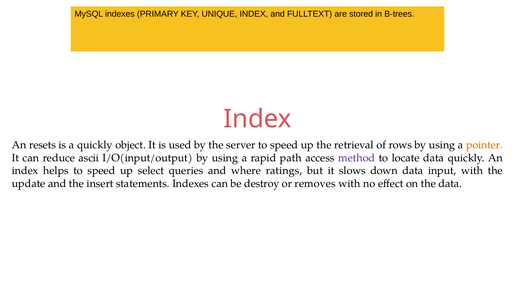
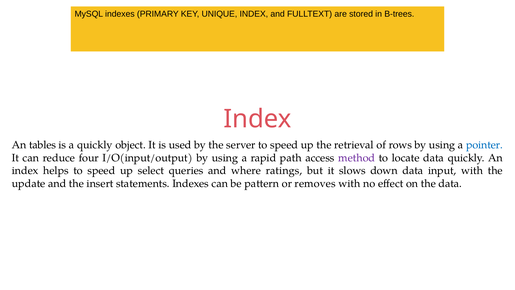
resets: resets -> tables
pointer colour: orange -> blue
ascii: ascii -> four
destroy: destroy -> pattern
